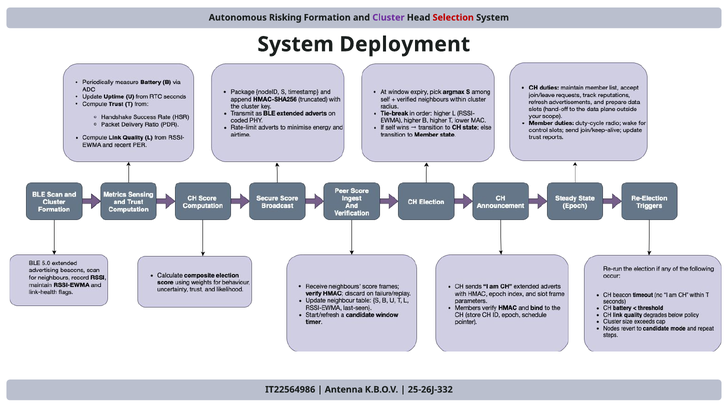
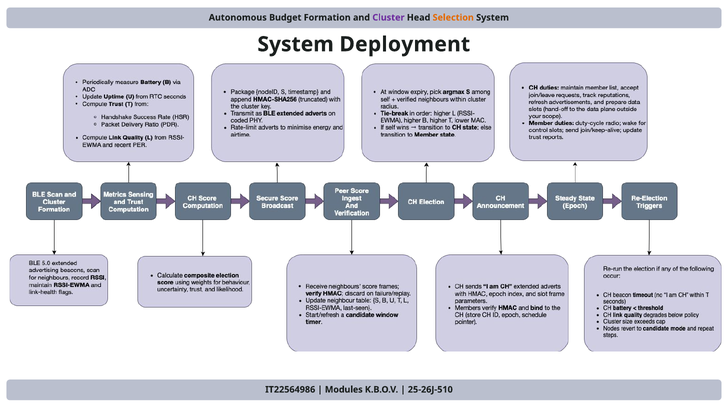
Risking: Risking -> Budget
Selection colour: red -> orange
Antenna: Antenna -> Modules
25-26J-332: 25-26J-332 -> 25-26J-510
